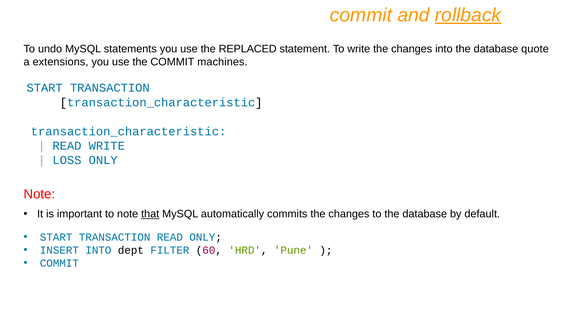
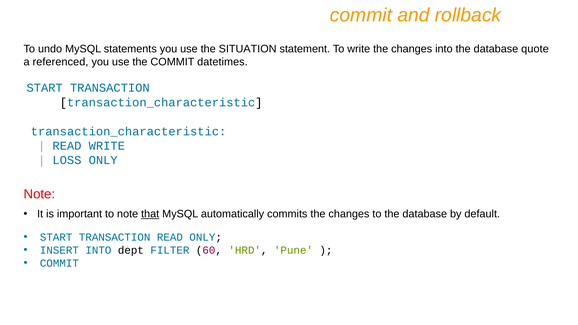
rollback underline: present -> none
REPLACED: REPLACED -> SITUATION
extensions: extensions -> referenced
machines: machines -> datetimes
